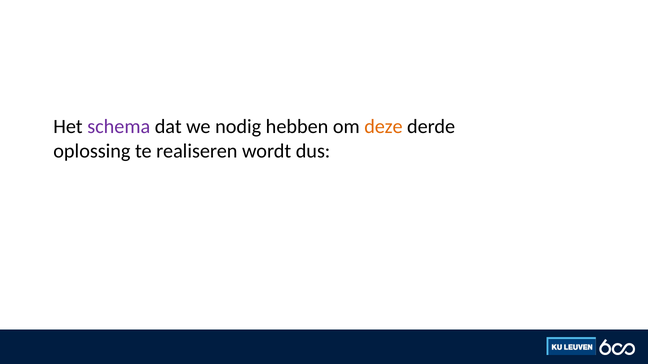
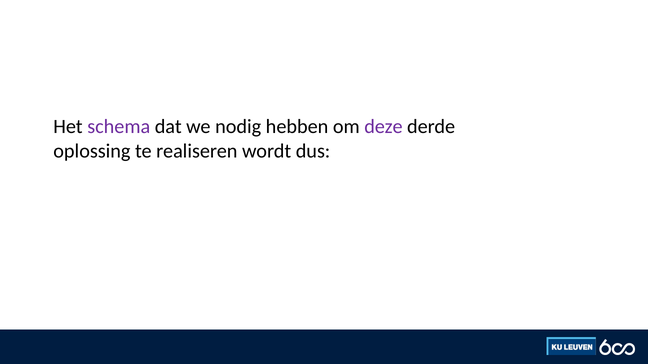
deze colour: orange -> purple
